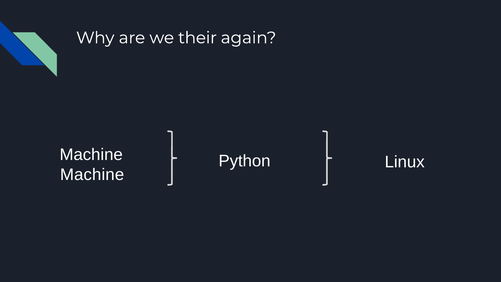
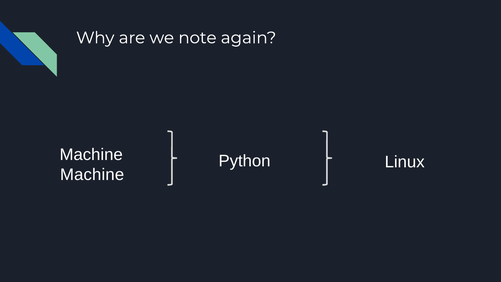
their: their -> note
